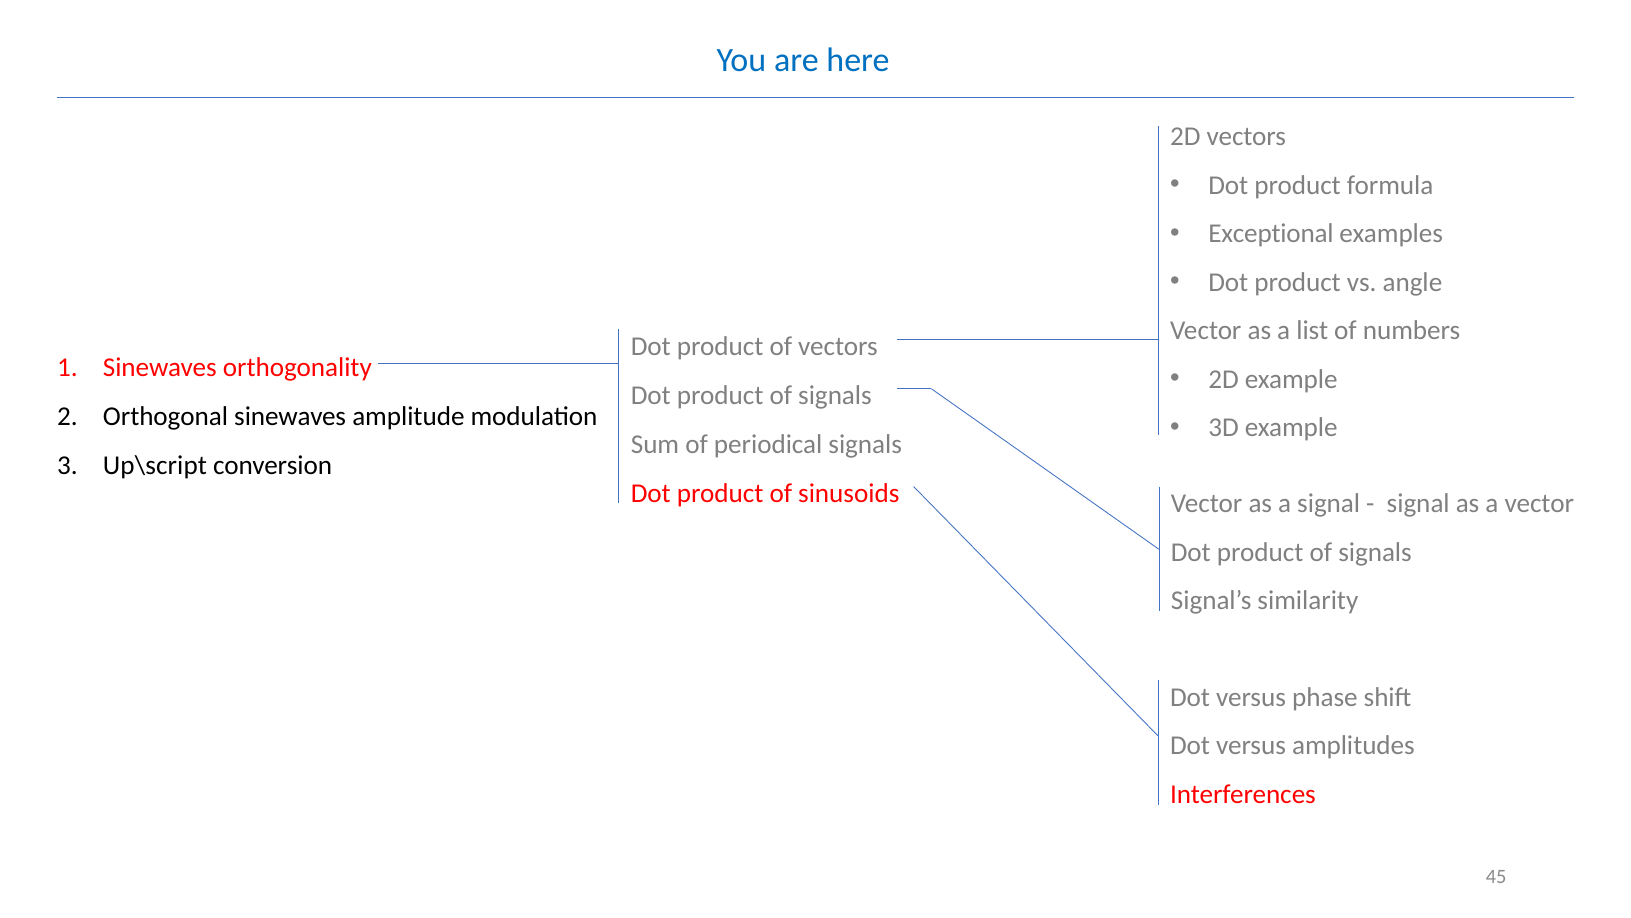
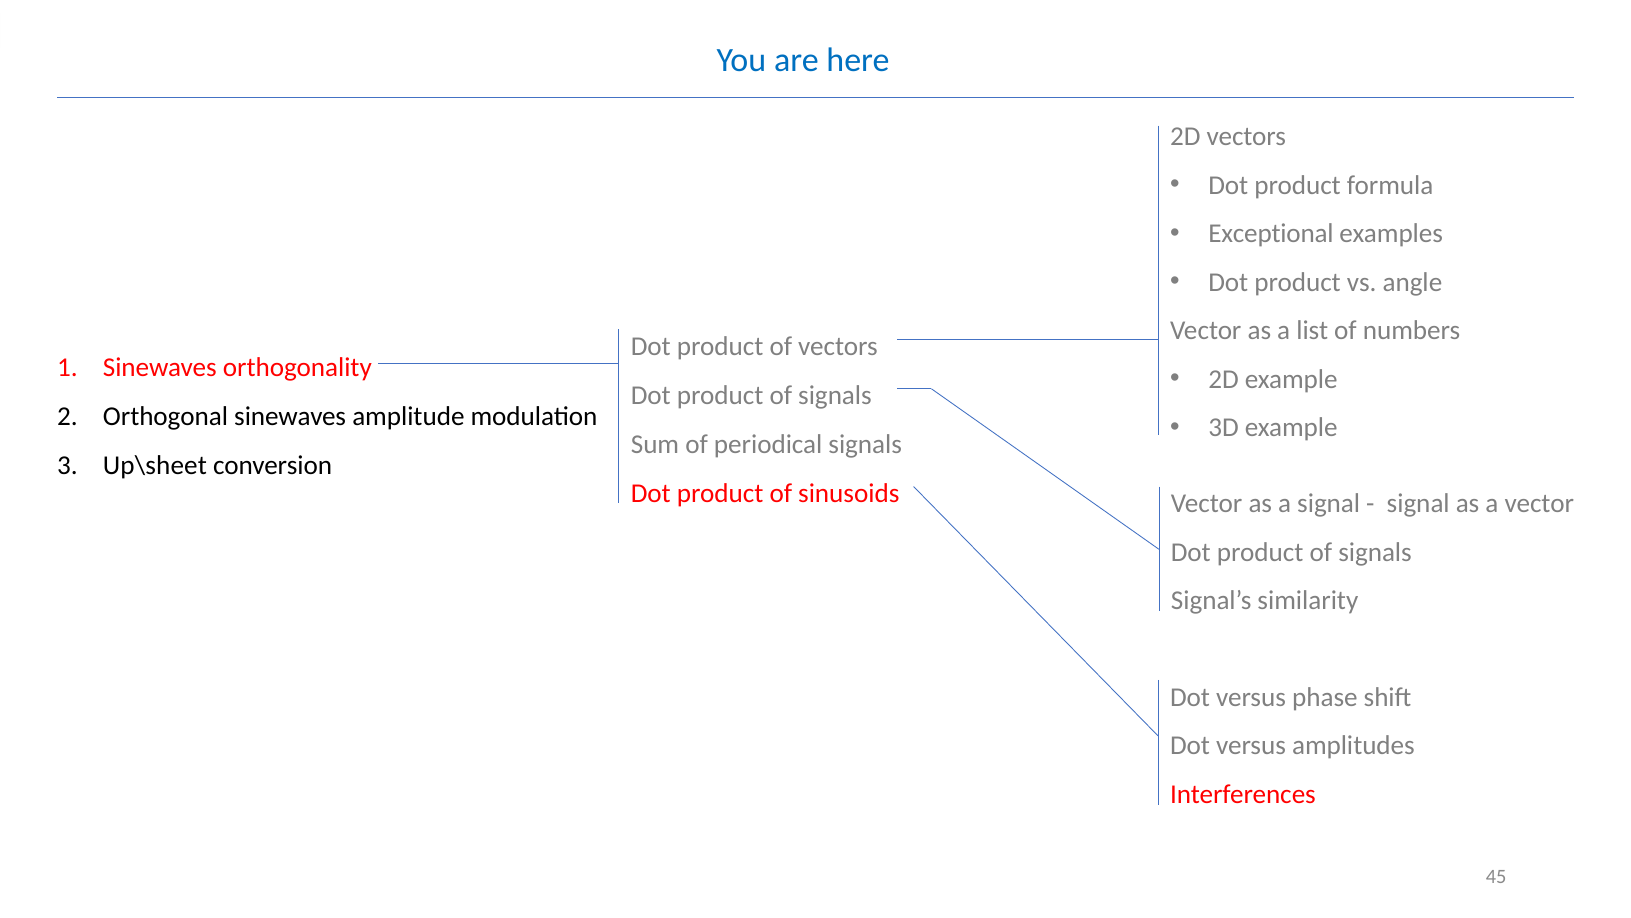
Up\script: Up\script -> Up\sheet
